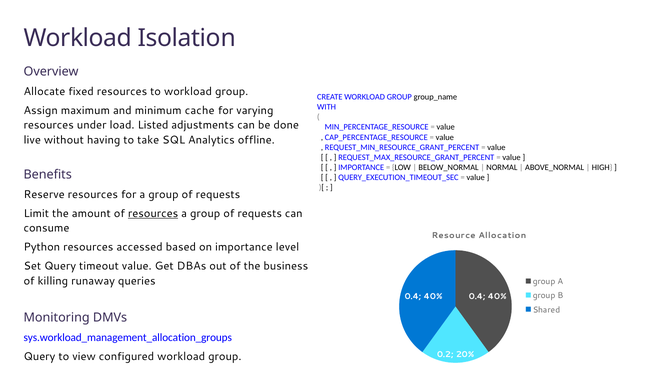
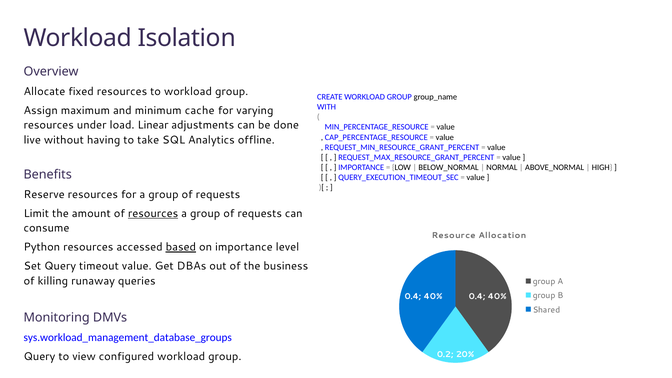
Listed: Listed -> Linear
based underline: none -> present
sys.workload_management_allocation_groups: sys.workload_management_allocation_groups -> sys.workload_management_database_groups
